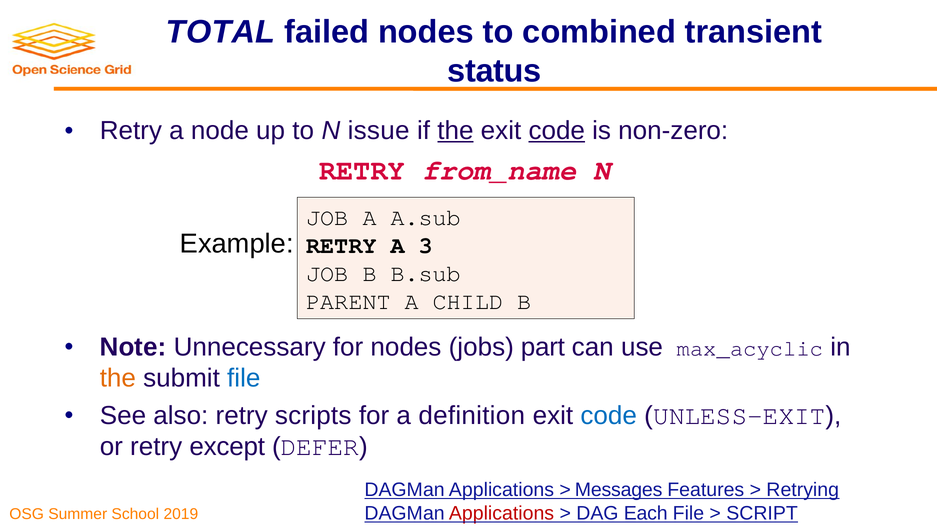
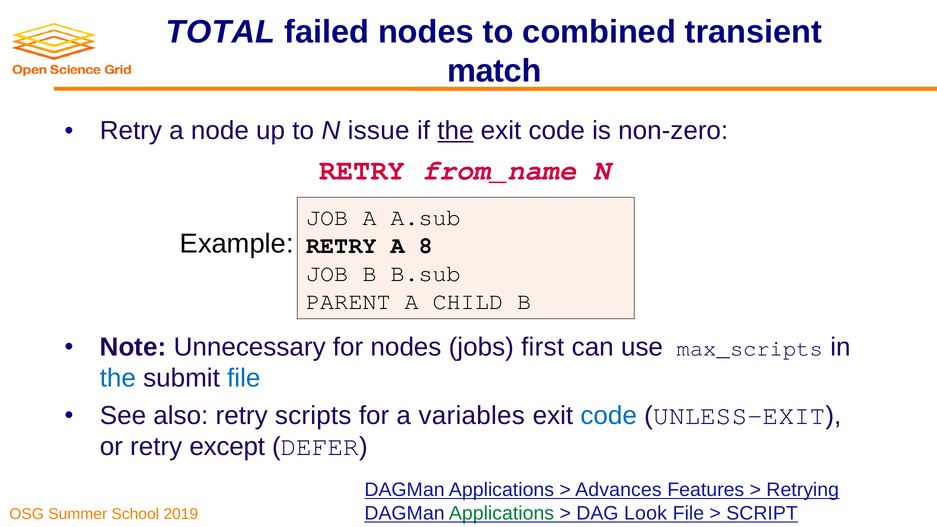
status: status -> match
code at (557, 131) underline: present -> none
3: 3 -> 8
part: part -> first
max_acyclic: max_acyclic -> max_scripts
the at (118, 378) colour: orange -> blue
definition: definition -> variables
Messages: Messages -> Advances
Applications at (502, 513) colour: red -> green
Each: Each -> Look
